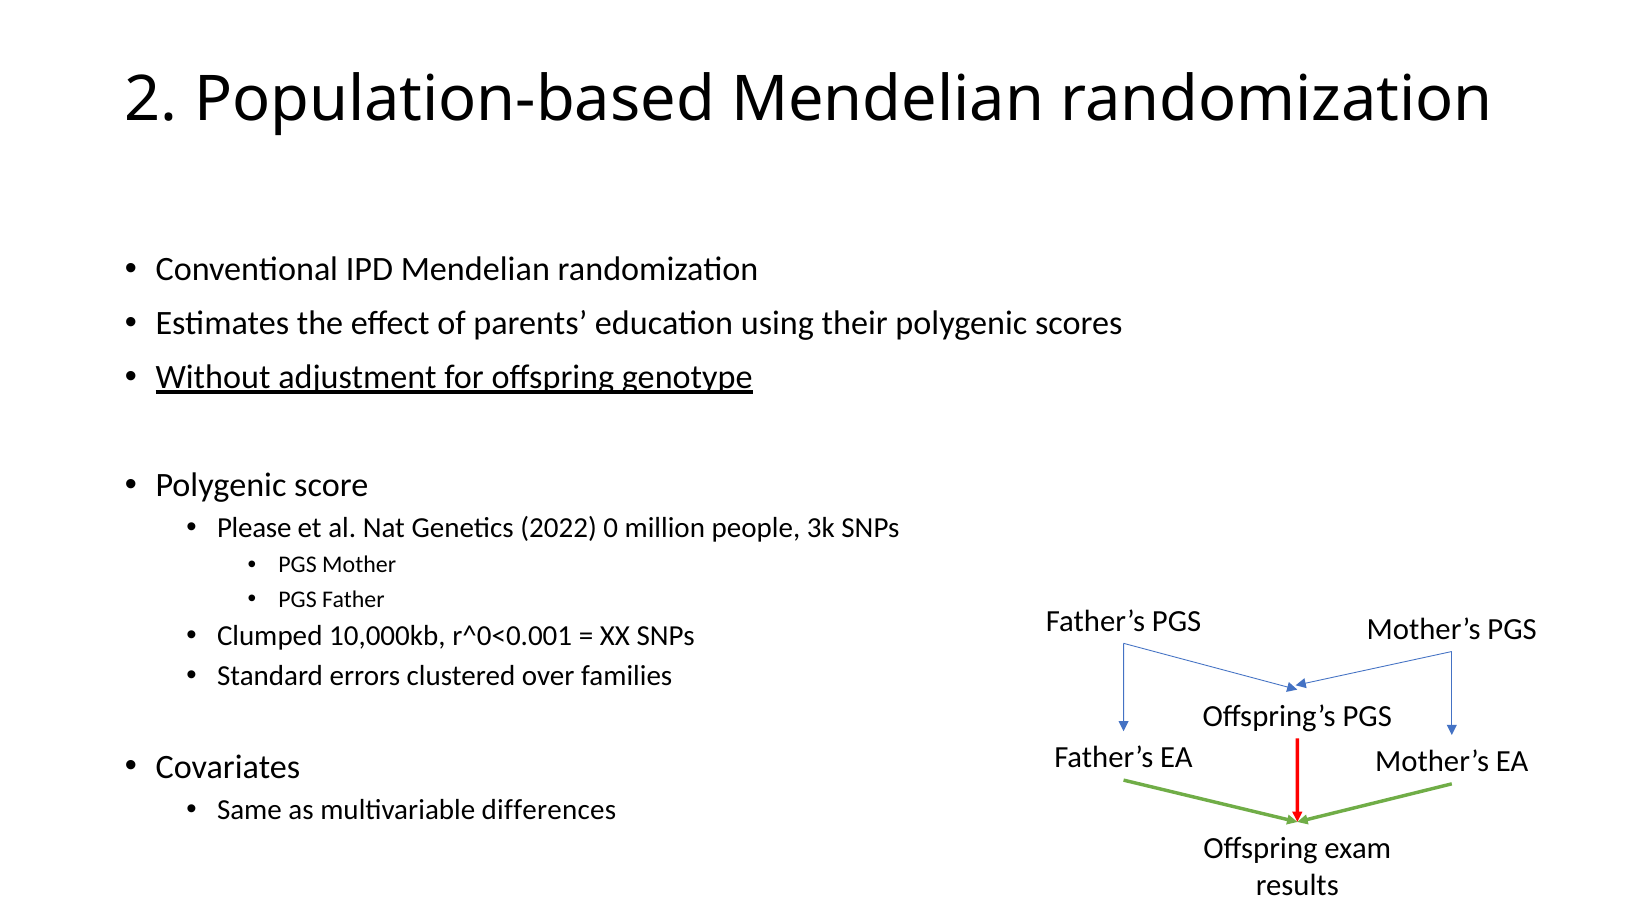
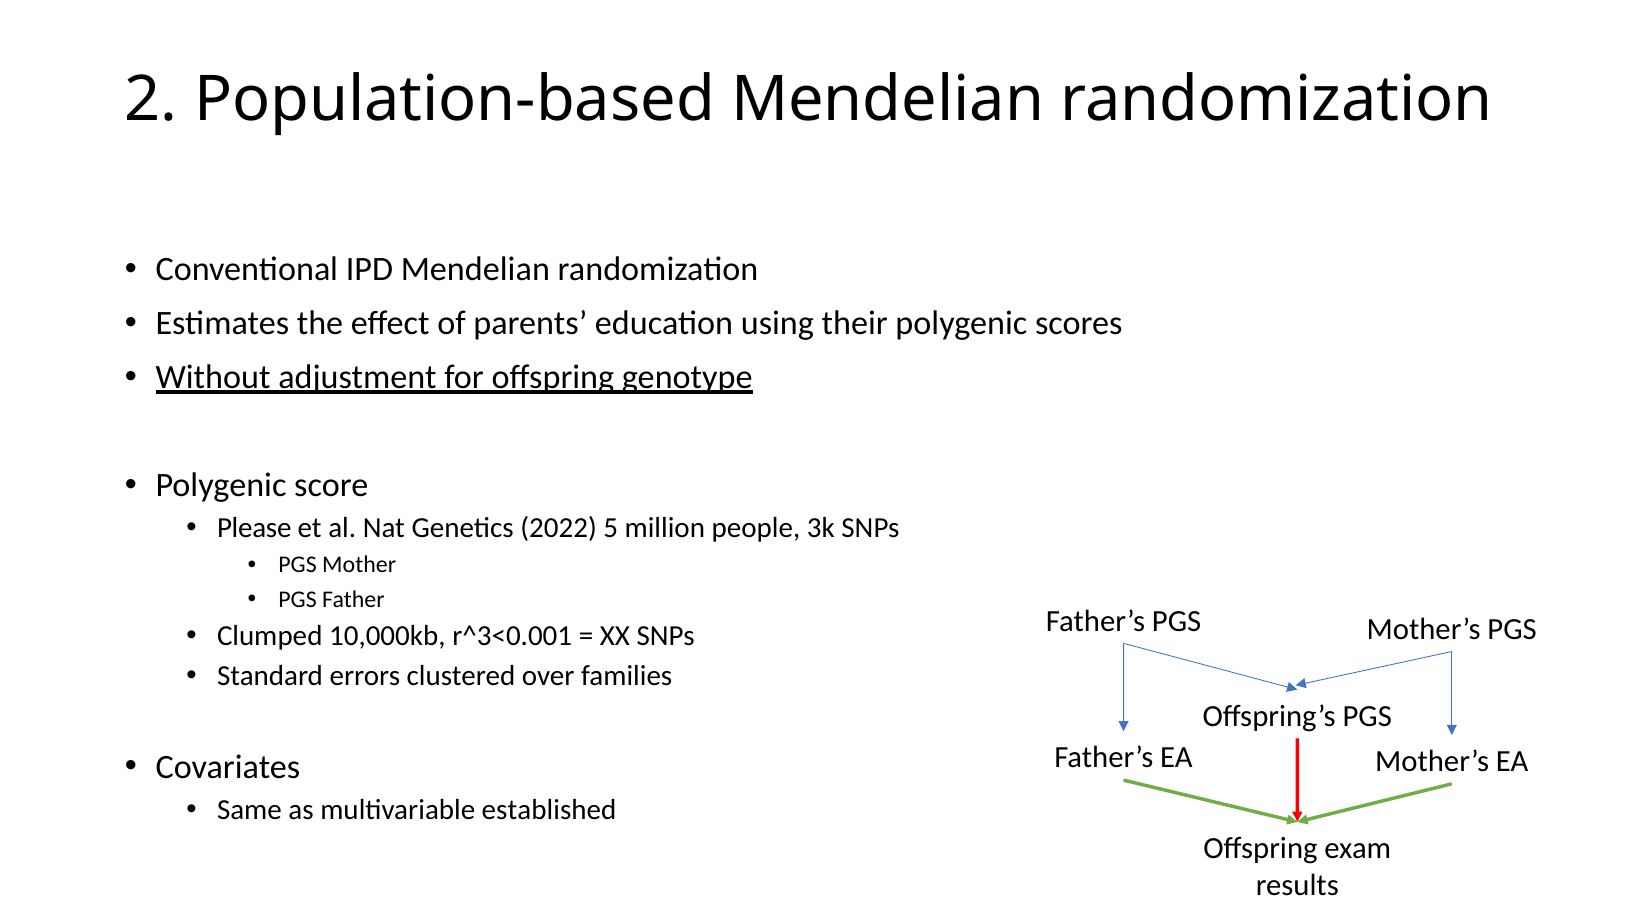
0: 0 -> 5
r^0<0.001: r^0<0.001 -> r^3<0.001
differences: differences -> established
